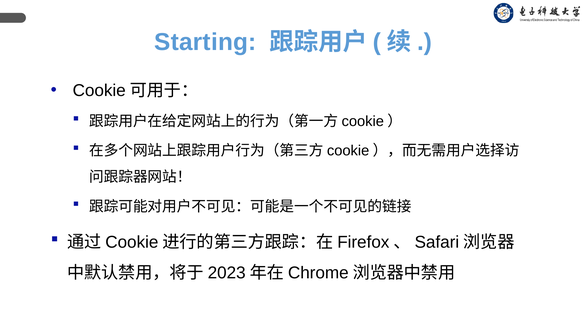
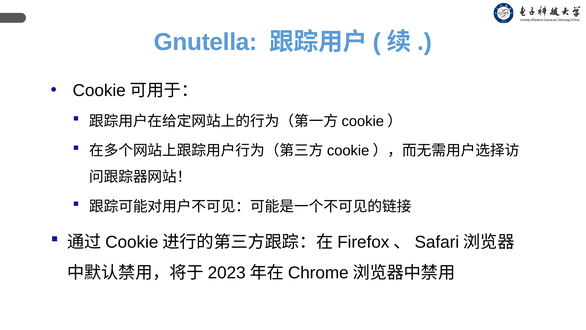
Starting: Starting -> Gnutella
